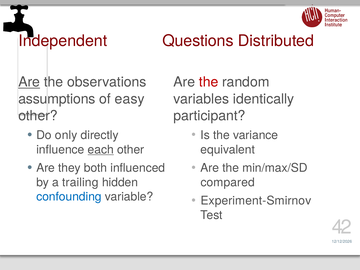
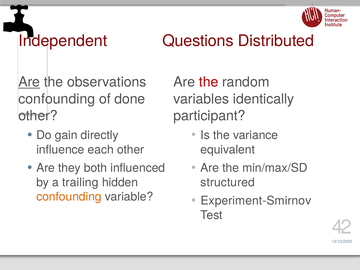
assumptions at (57, 99): assumptions -> confounding
easy: easy -> done
only: only -> gain
each underline: present -> none
compared: compared -> structured
confounding at (69, 197) colour: blue -> orange
